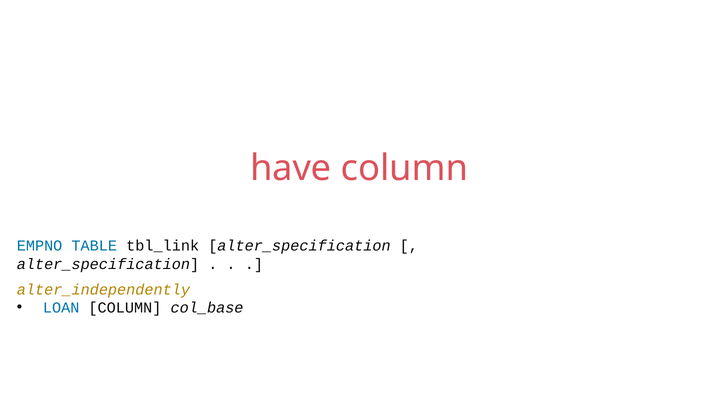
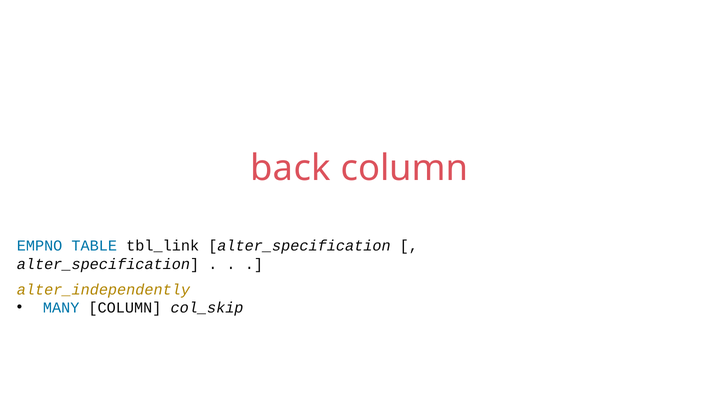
have: have -> back
LOAN: LOAN -> MANY
col_base: col_base -> col_skip
